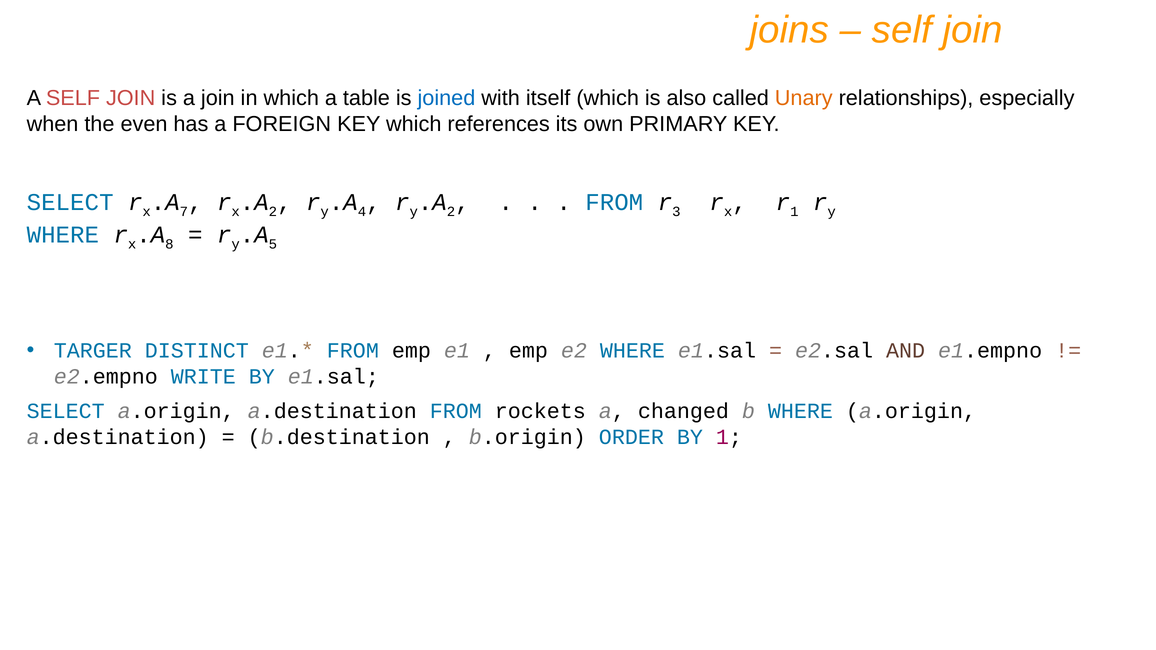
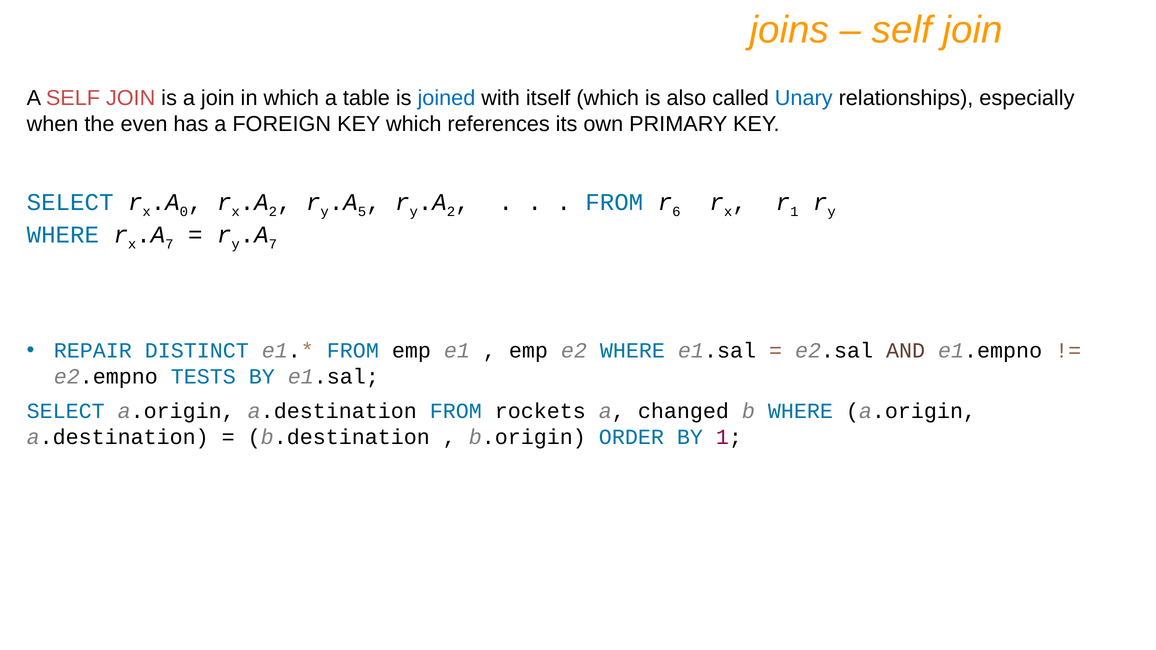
Unary colour: orange -> blue
7: 7 -> 0
4: 4 -> 5
3: 3 -> 6
8 at (169, 244): 8 -> 7
5 at (273, 244): 5 -> 7
TARGER: TARGER -> REPAIR
WRITE: WRITE -> TESTS
